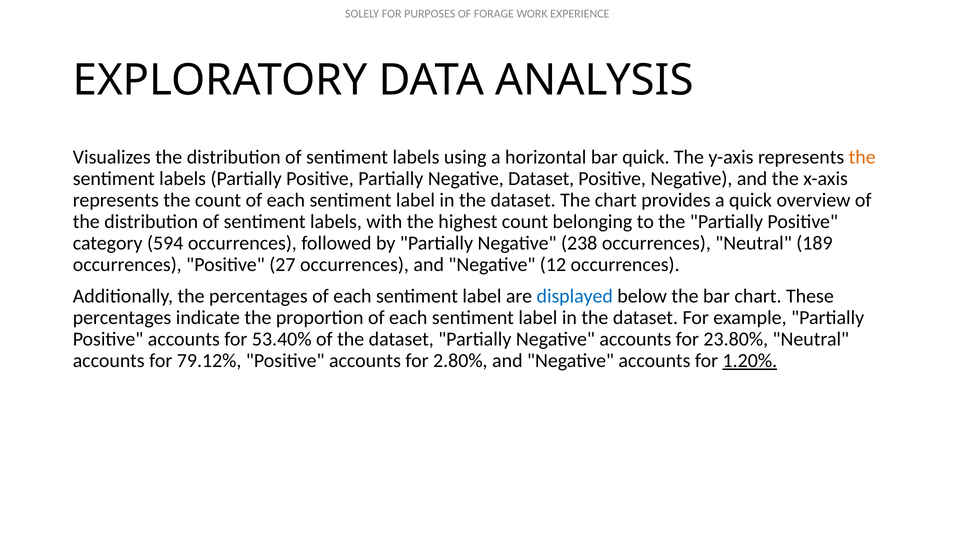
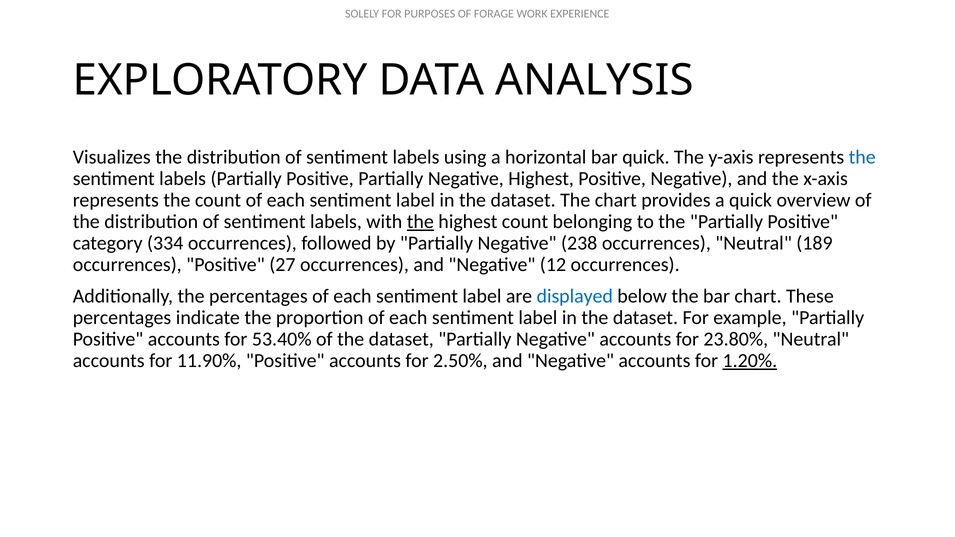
the at (862, 157) colour: orange -> blue
Negative Dataset: Dataset -> Highest
the at (420, 222) underline: none -> present
594: 594 -> 334
79.12%: 79.12% -> 11.90%
2.80%: 2.80% -> 2.50%
